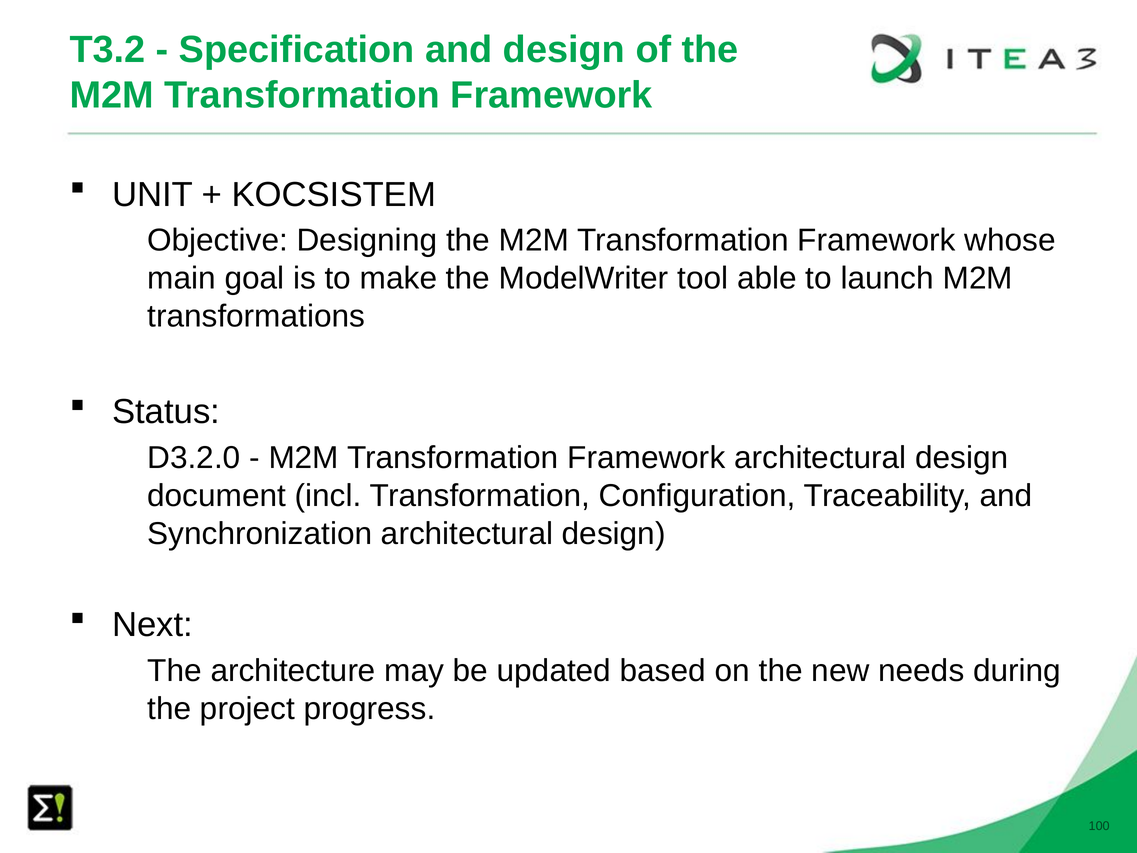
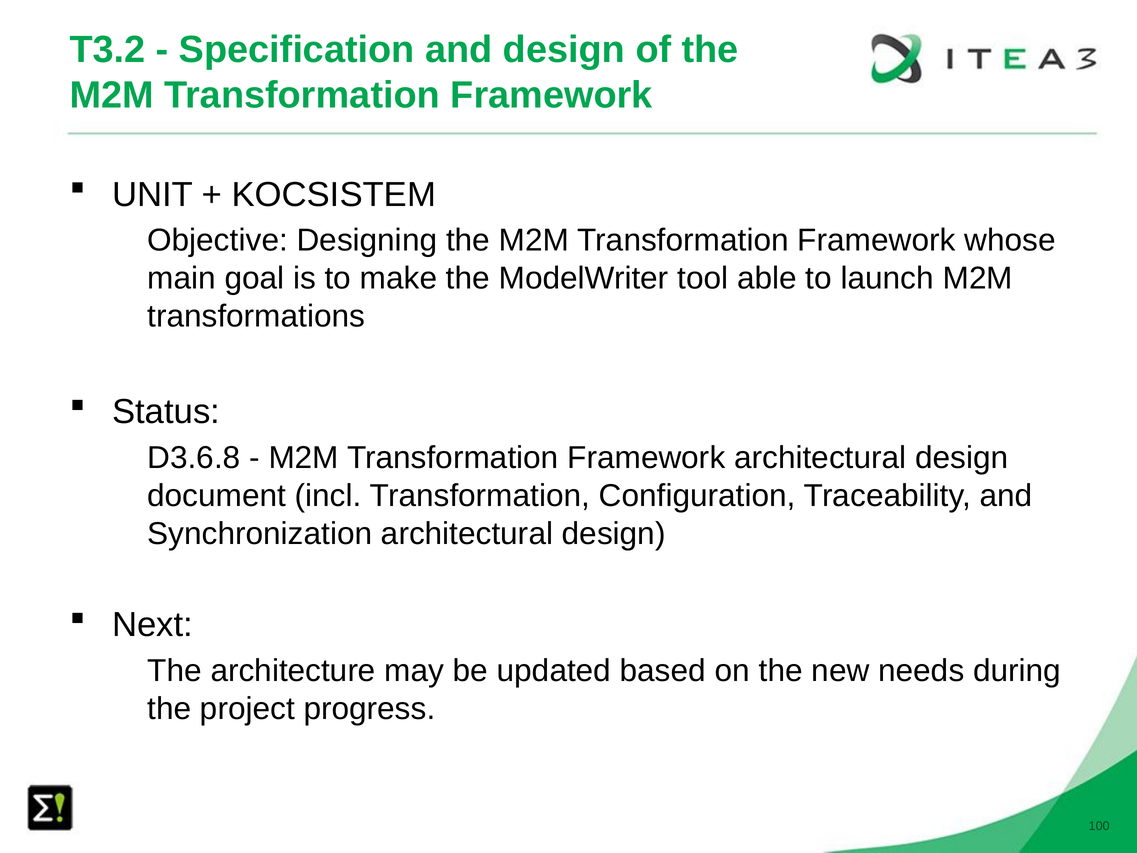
D3.2.0: D3.2.0 -> D3.6.8
